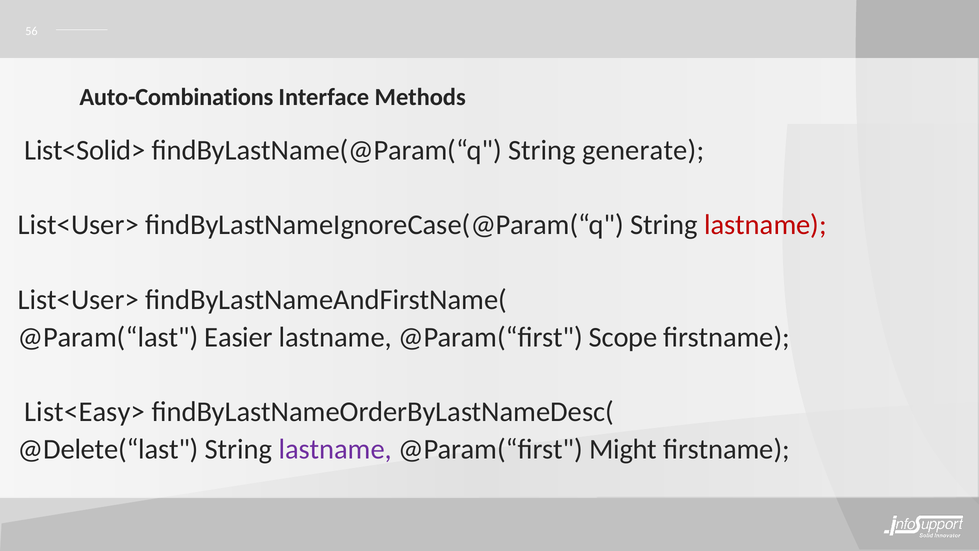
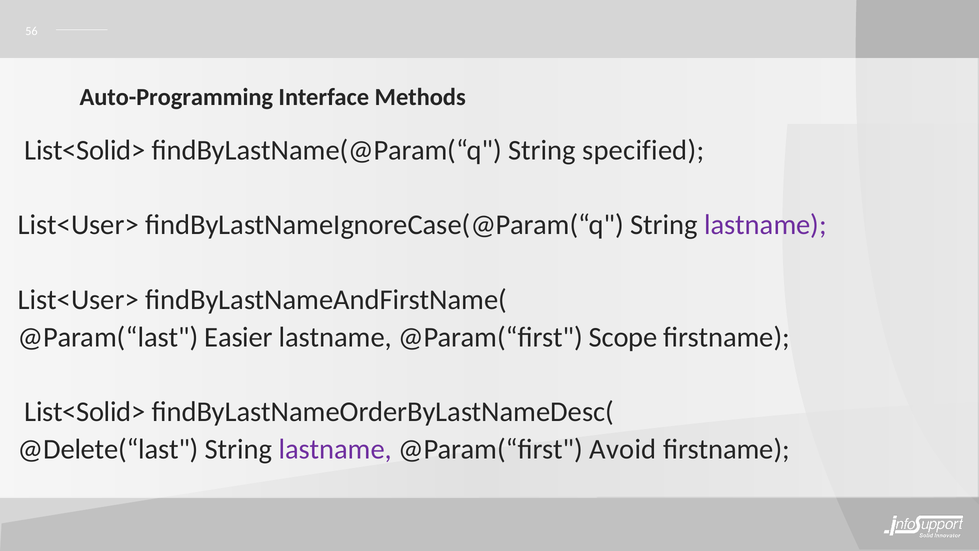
Auto-Combinations: Auto-Combinations -> Auto-Programming
generate: generate -> specified
lastname at (765, 225) colour: red -> purple
List<Easy> at (85, 412): List<Easy> -> List<Solid>
Might: Might -> Avoid
